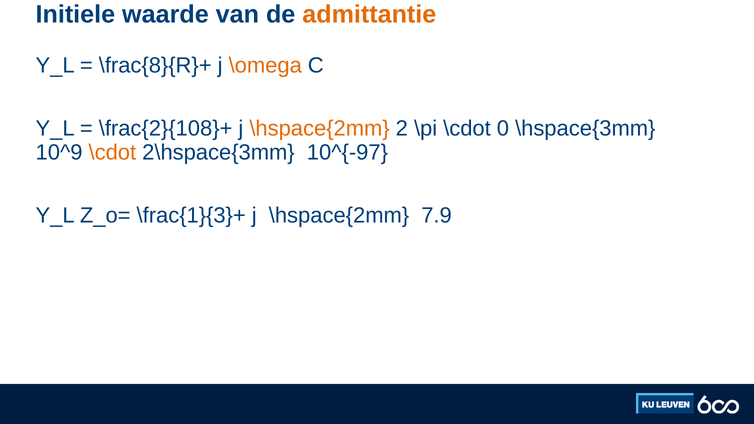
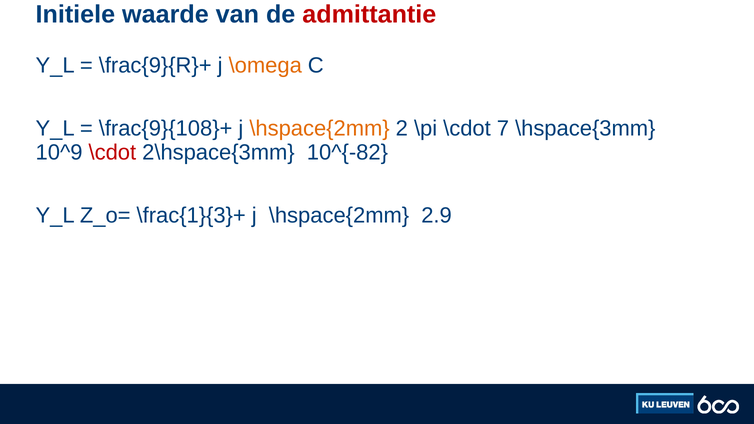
admittantie colour: orange -> red
\frac{8}{R}+: \frac{8}{R}+ -> \frac{9}{R}+
\frac{2}{108}+: \frac{2}{108}+ -> \frac{9}{108}+
0: 0 -> 7
\cdot at (112, 152) colour: orange -> red
10^{-97: 10^{-97 -> 10^{-82
7.9: 7.9 -> 2.9
